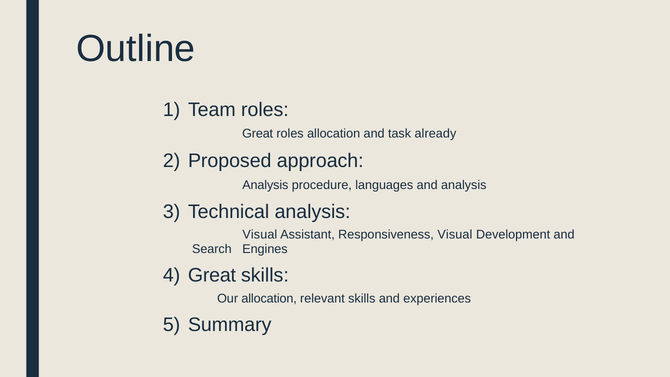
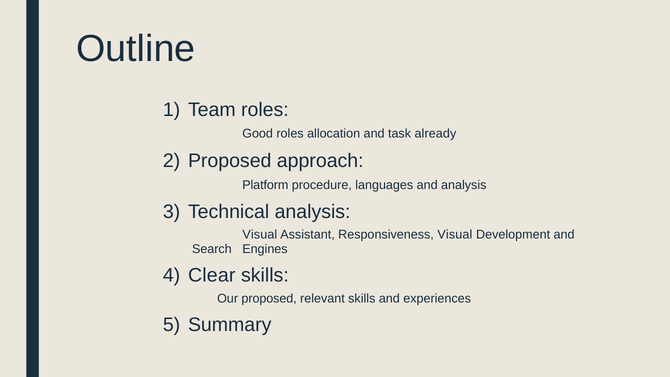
Great at (258, 134): Great -> Good
Analysis at (265, 185): Analysis -> Platform
Great at (212, 275): Great -> Clear
Our allocation: allocation -> proposed
